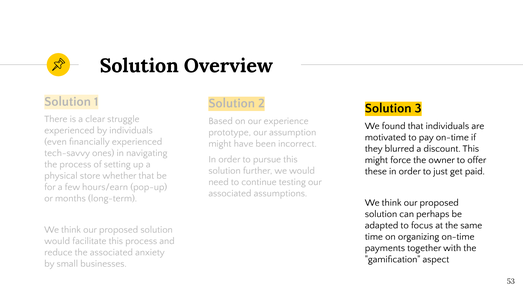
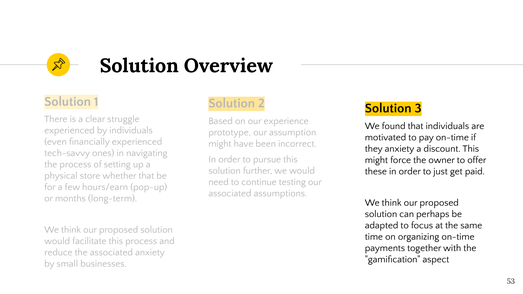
they blurred: blurred -> anxiety
